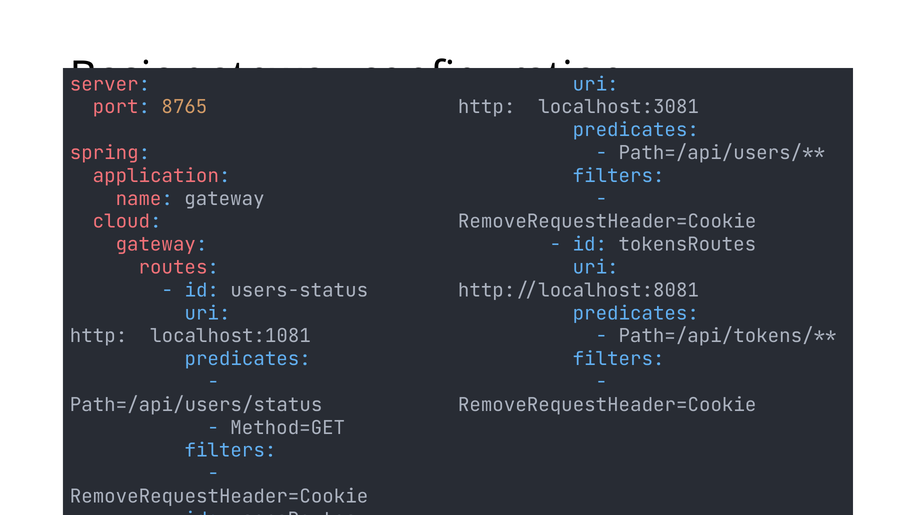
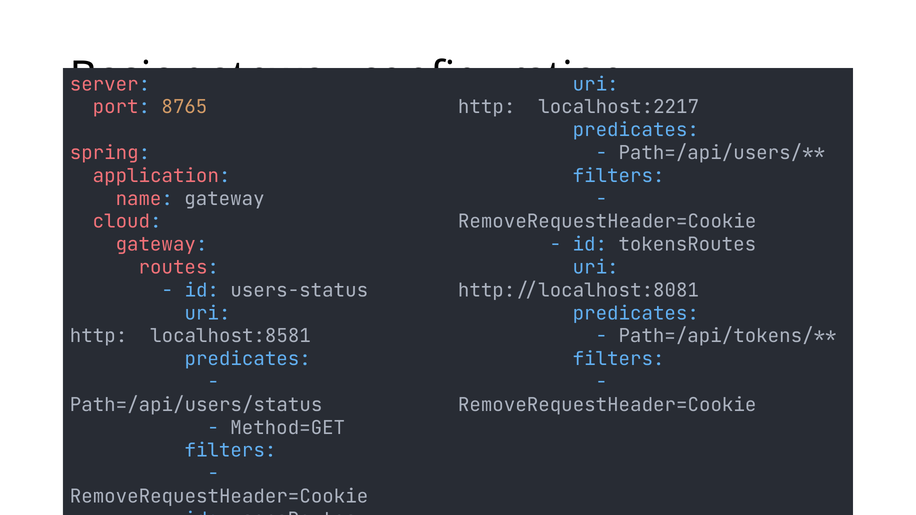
http://localhost:3081: http://localhost:3081 -> http://localhost:2217
http://localhost:1081: http://localhost:1081 -> http://localhost:8581
